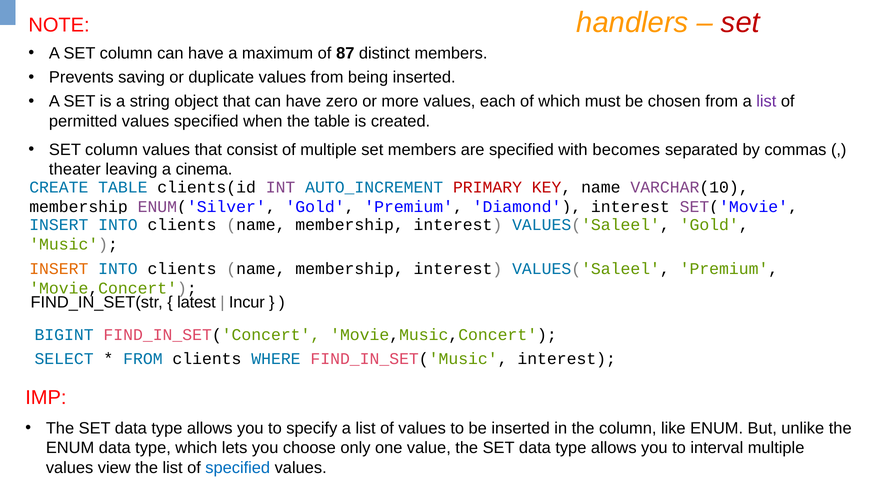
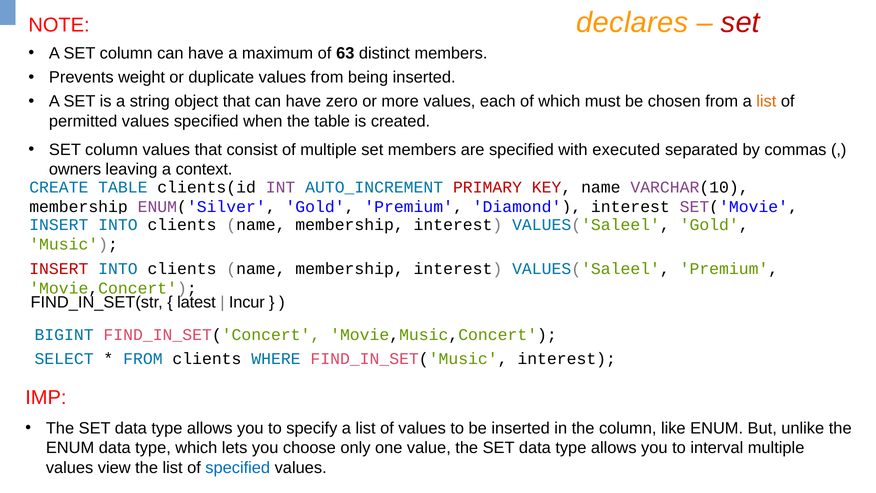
handlers: handlers -> declares
87: 87 -> 63
saving: saving -> weight
list at (766, 102) colour: purple -> orange
becomes: becomes -> executed
theater: theater -> owners
cinema: cinema -> context
INSERT at (59, 268) colour: orange -> red
